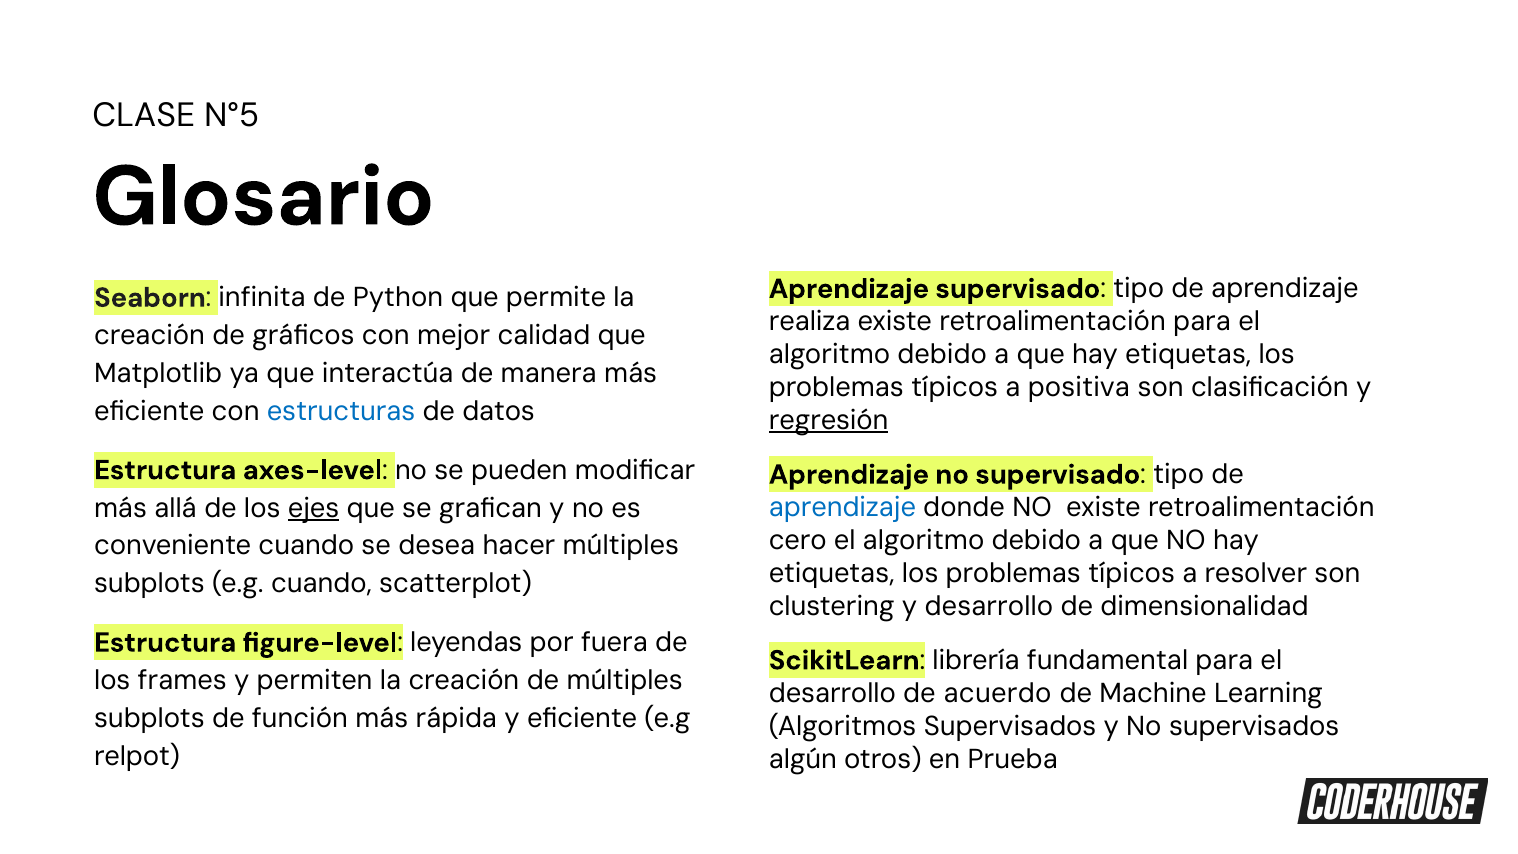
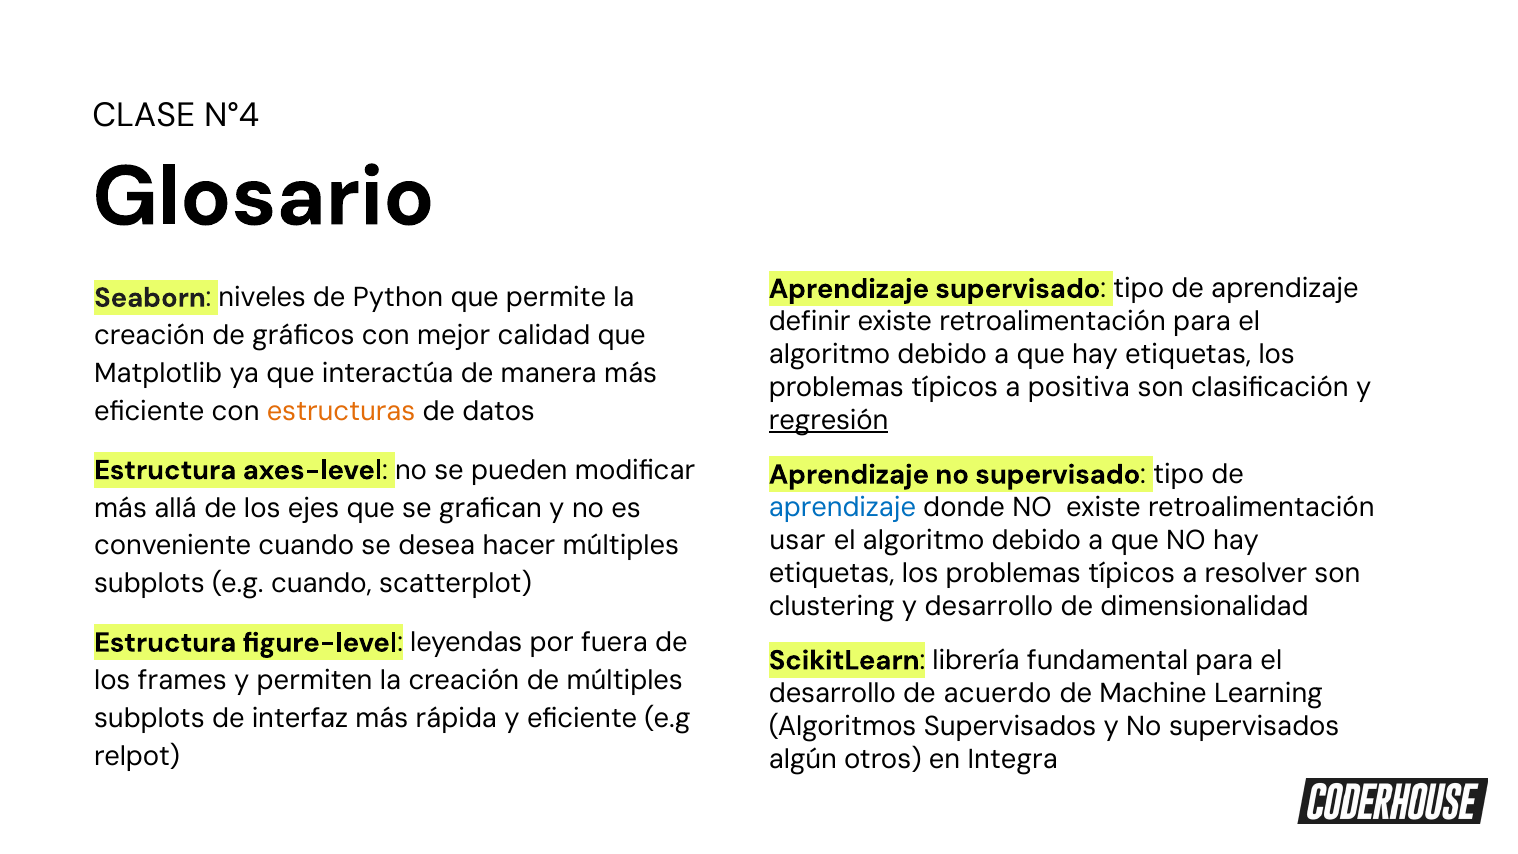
N°5: N°5 -> N°4
infinita: infinita -> niveles
realiza: realiza -> definir
estructuras colour: blue -> orange
ejes underline: present -> none
cero: cero -> usar
función: función -> interfaz
Prueba: Prueba -> Integra
